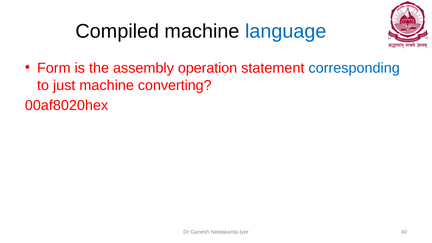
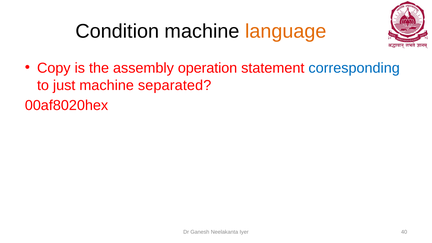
Compiled: Compiled -> Condition
language colour: blue -> orange
Form: Form -> Copy
converting: converting -> separated
